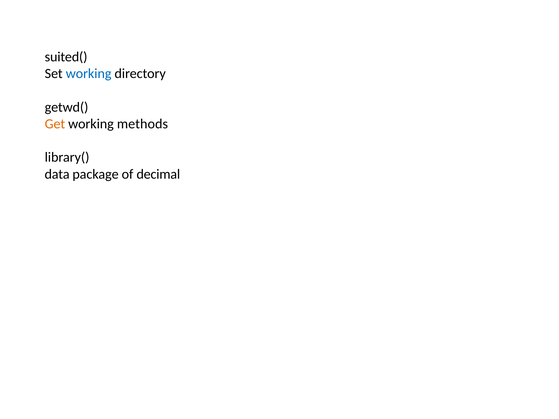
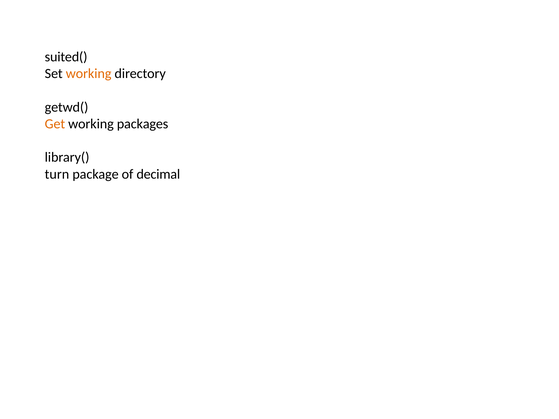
working at (89, 74) colour: blue -> orange
methods: methods -> packages
data: data -> turn
